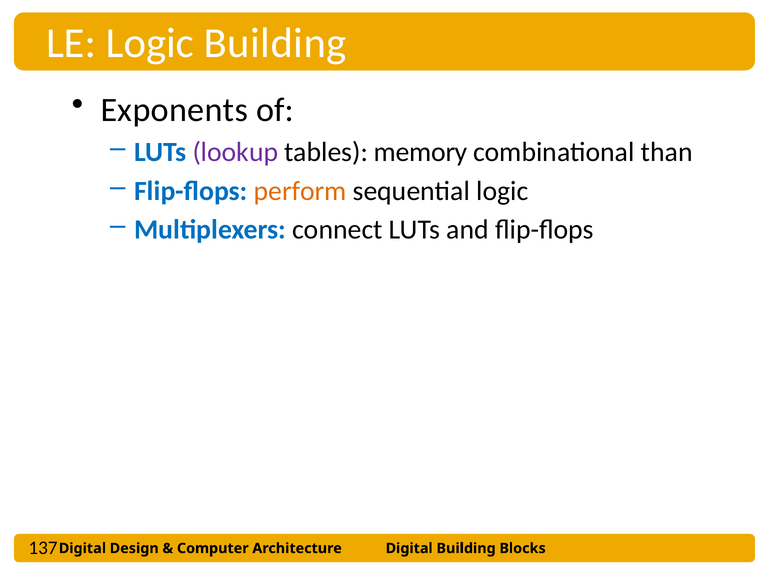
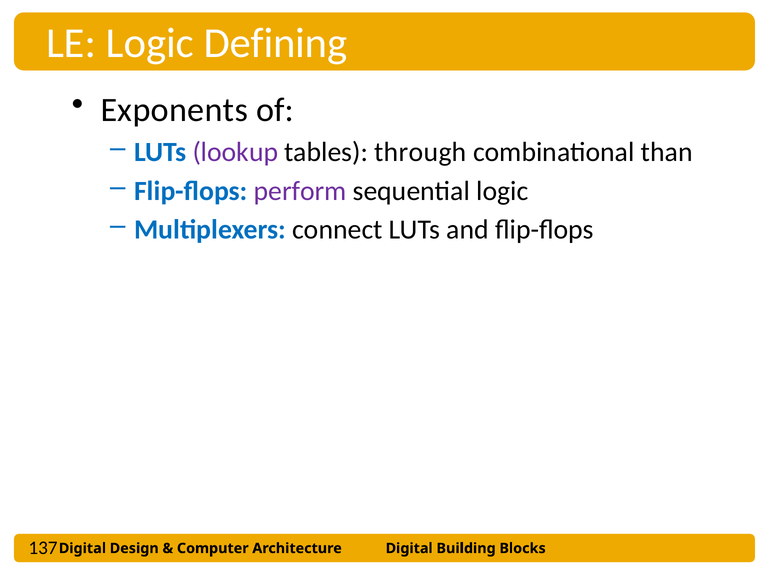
Logic Building: Building -> Defining
memory: memory -> through
perform colour: orange -> purple
